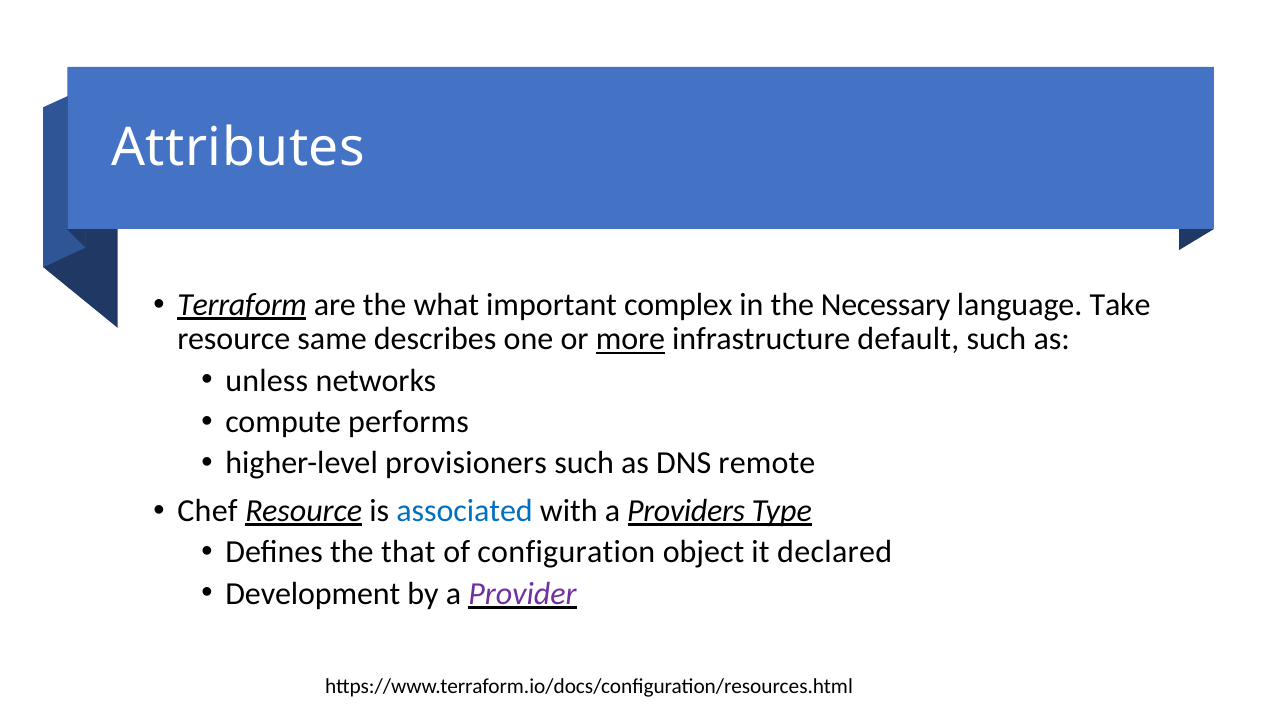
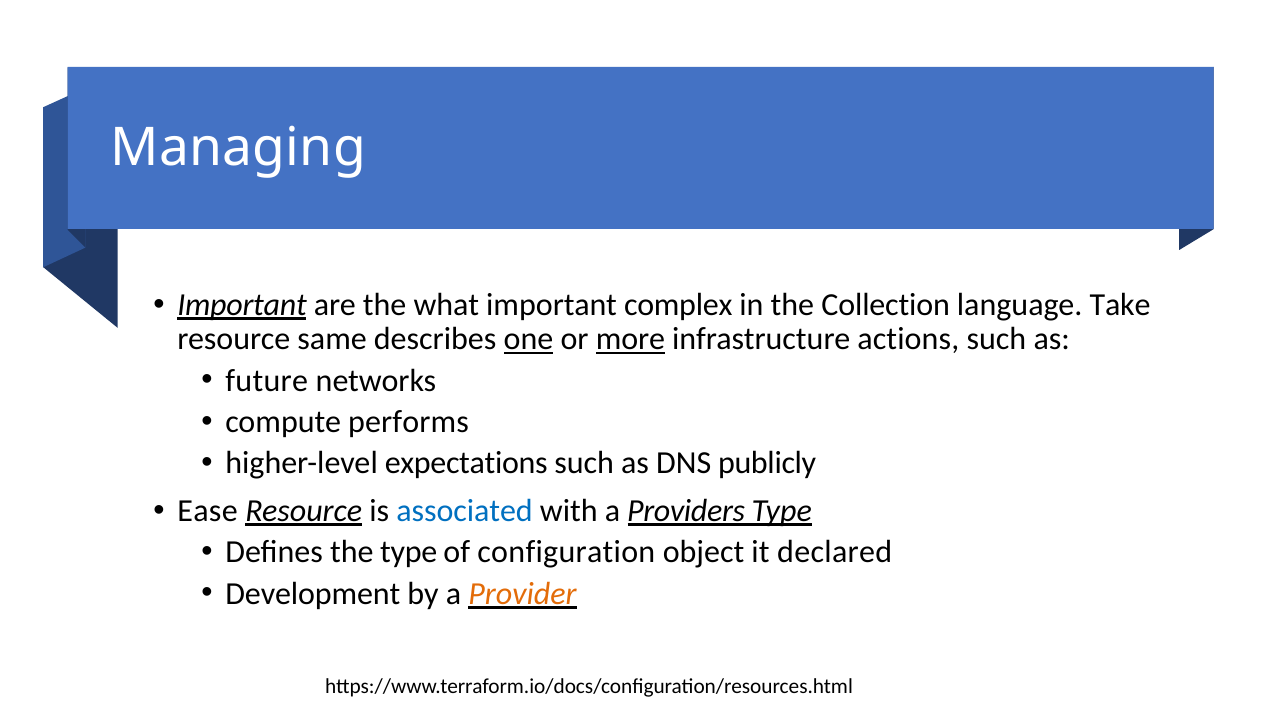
Attributes: Attributes -> Managing
Terraform at (242, 305): Terraform -> Important
Necessary: Necessary -> Collection
one underline: none -> present
default: default -> actions
unless: unless -> future
provisioners: provisioners -> expectations
remote: remote -> publicly
Chef: Chef -> Ease
the that: that -> type
Provider colour: purple -> orange
